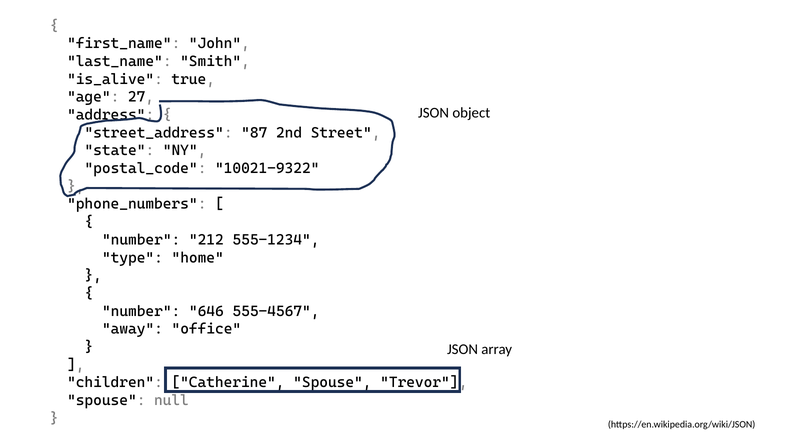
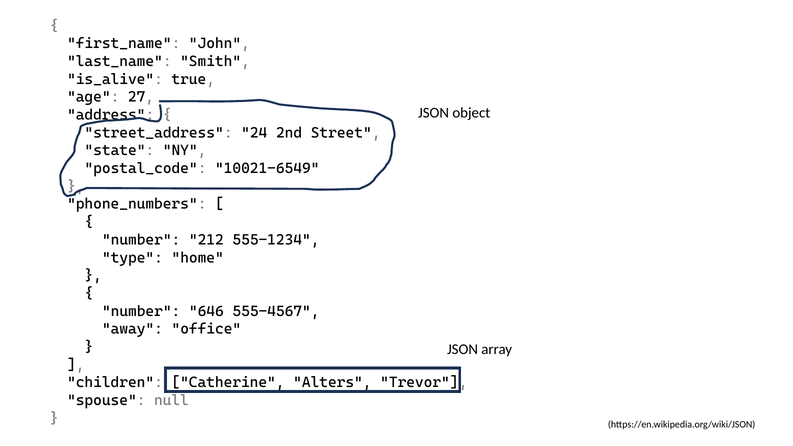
87: 87 -> 24
10021-9322: 10021-9322 -> 10021-6549
Catherine Spouse: Spouse -> Alters
